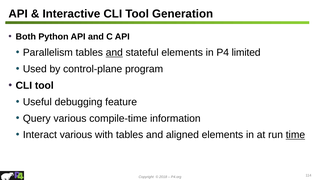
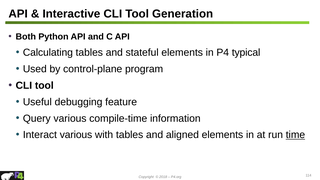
Parallelism: Parallelism -> Calculating
and at (114, 53) underline: present -> none
limited: limited -> typical
